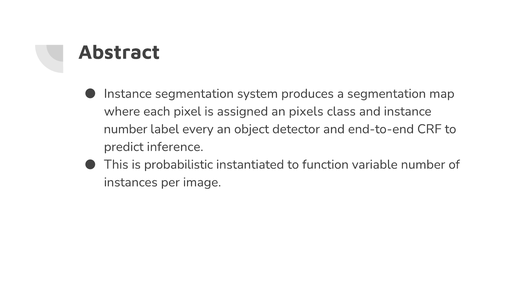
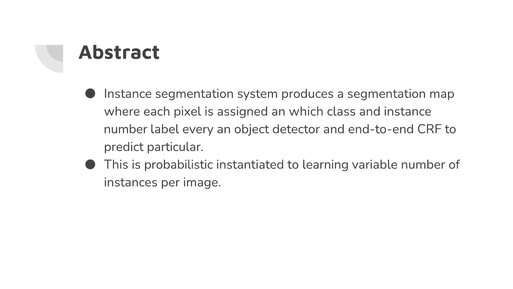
pixels: pixels -> which
inference: inference -> particular
function: function -> learning
